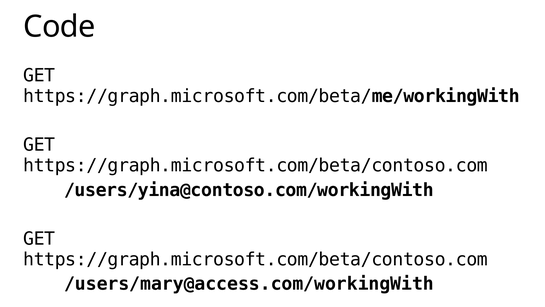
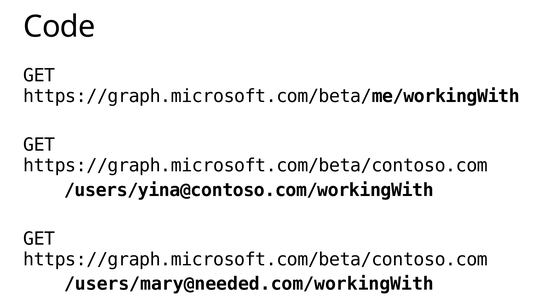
/users/mary@access.com/workingWith: /users/mary@access.com/workingWith -> /users/mary@needed.com/workingWith
